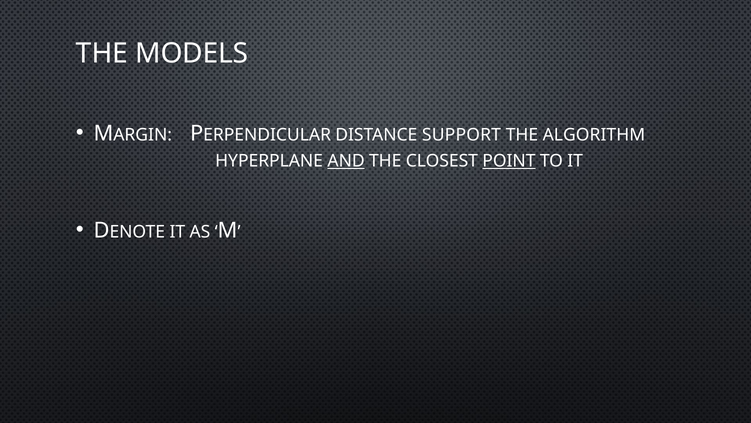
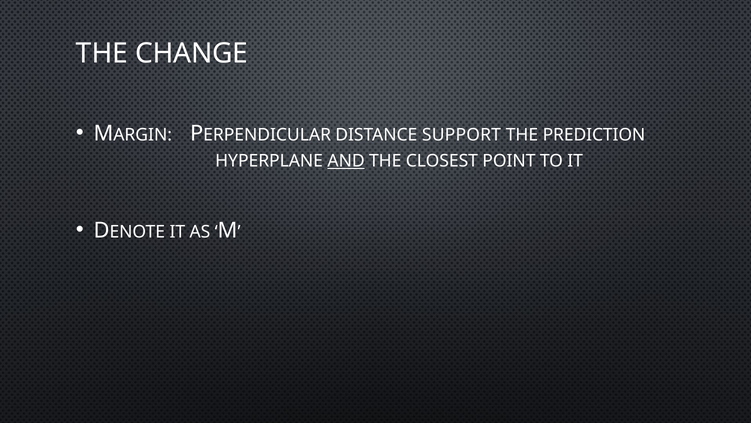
MODELS: MODELS -> CHANGE
ALGORITHM: ALGORITHM -> PREDICTION
POINT underline: present -> none
